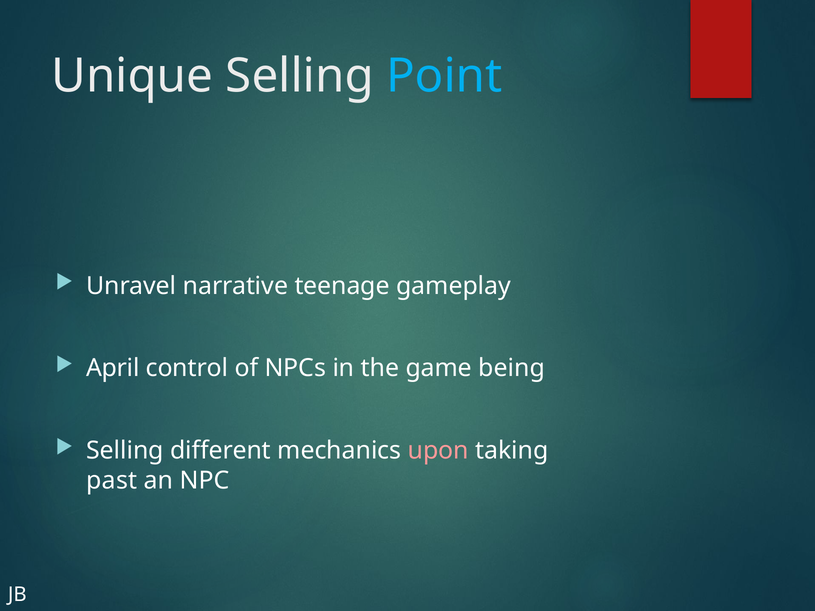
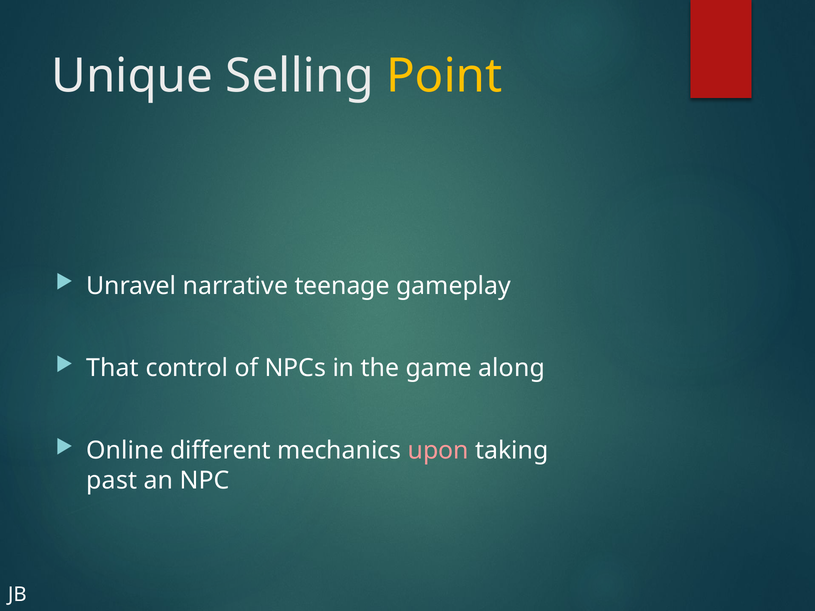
Point colour: light blue -> yellow
April: April -> That
being: being -> along
Selling at (125, 451): Selling -> Online
